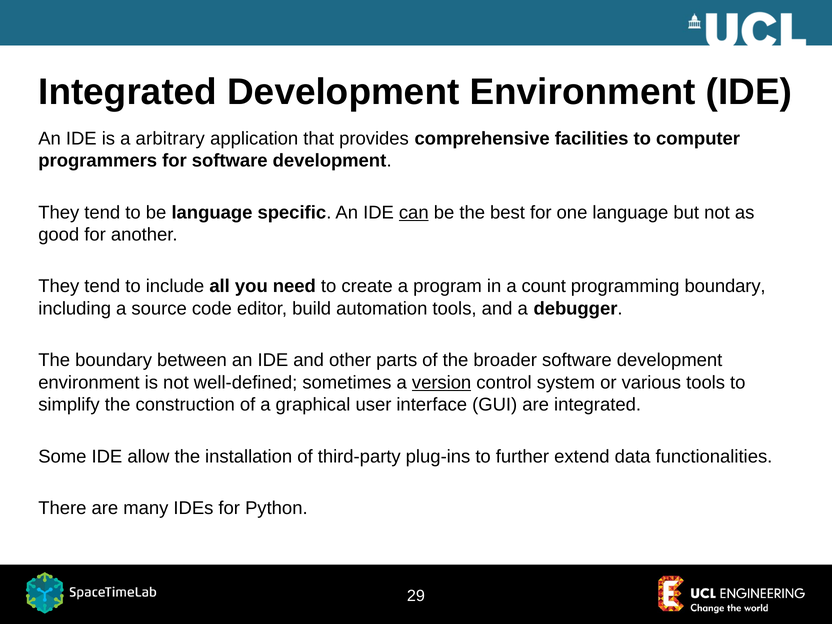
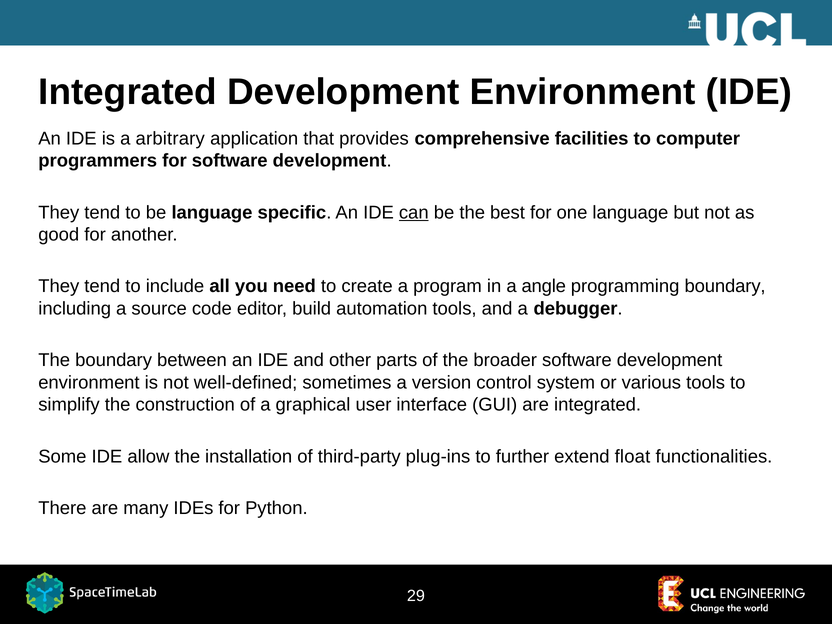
count: count -> angle
version underline: present -> none
data: data -> float
